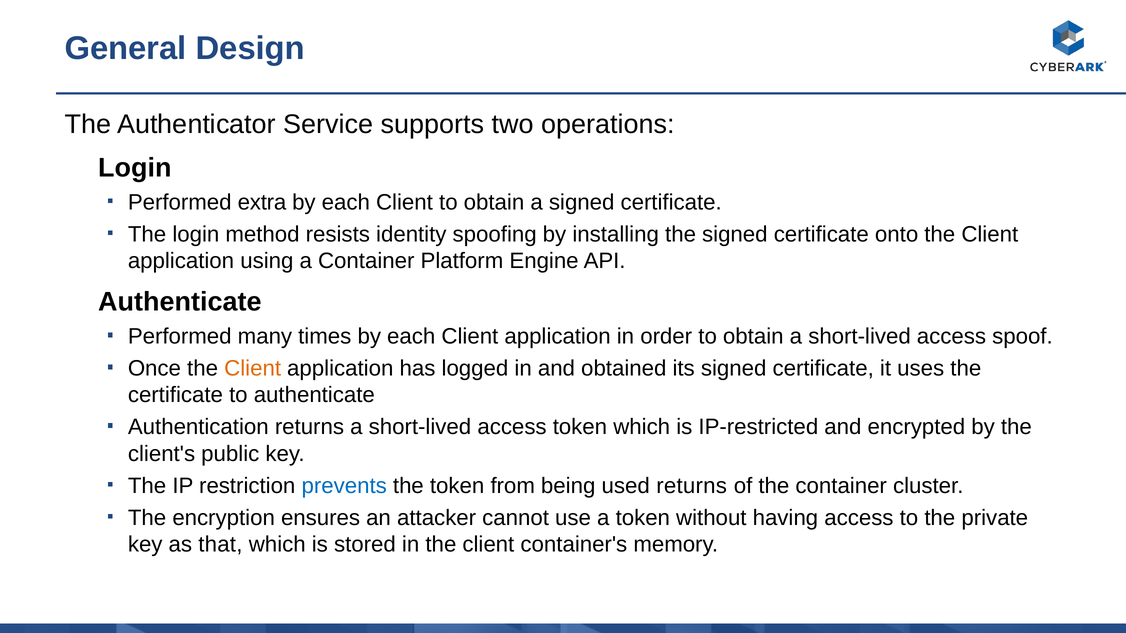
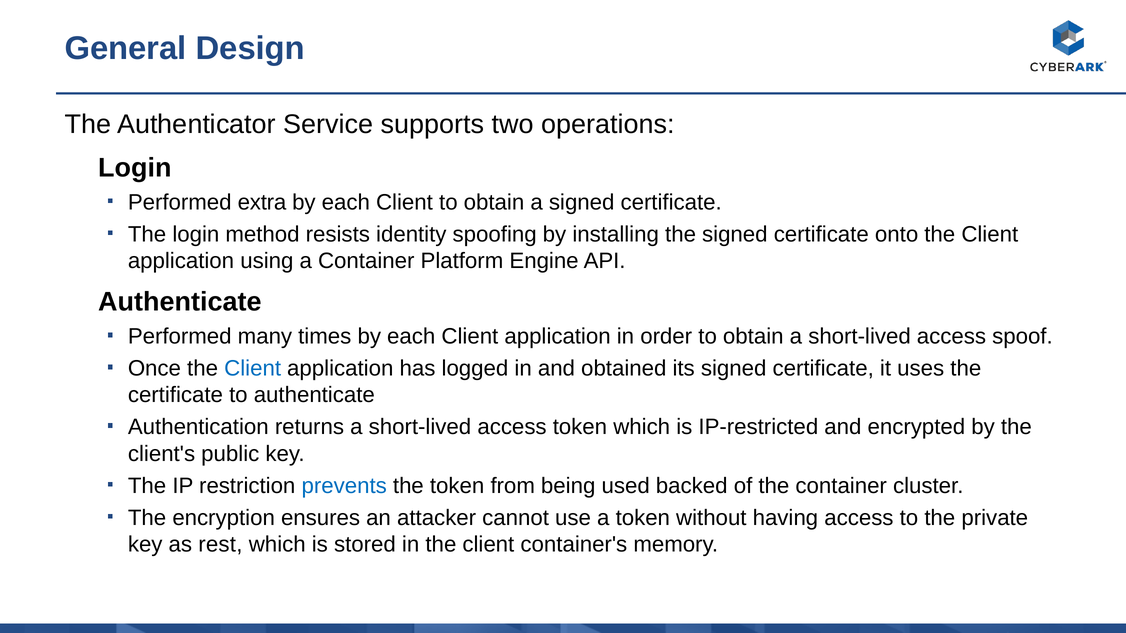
Client at (253, 369) colour: orange -> blue
used returns: returns -> backed
that: that -> rest
